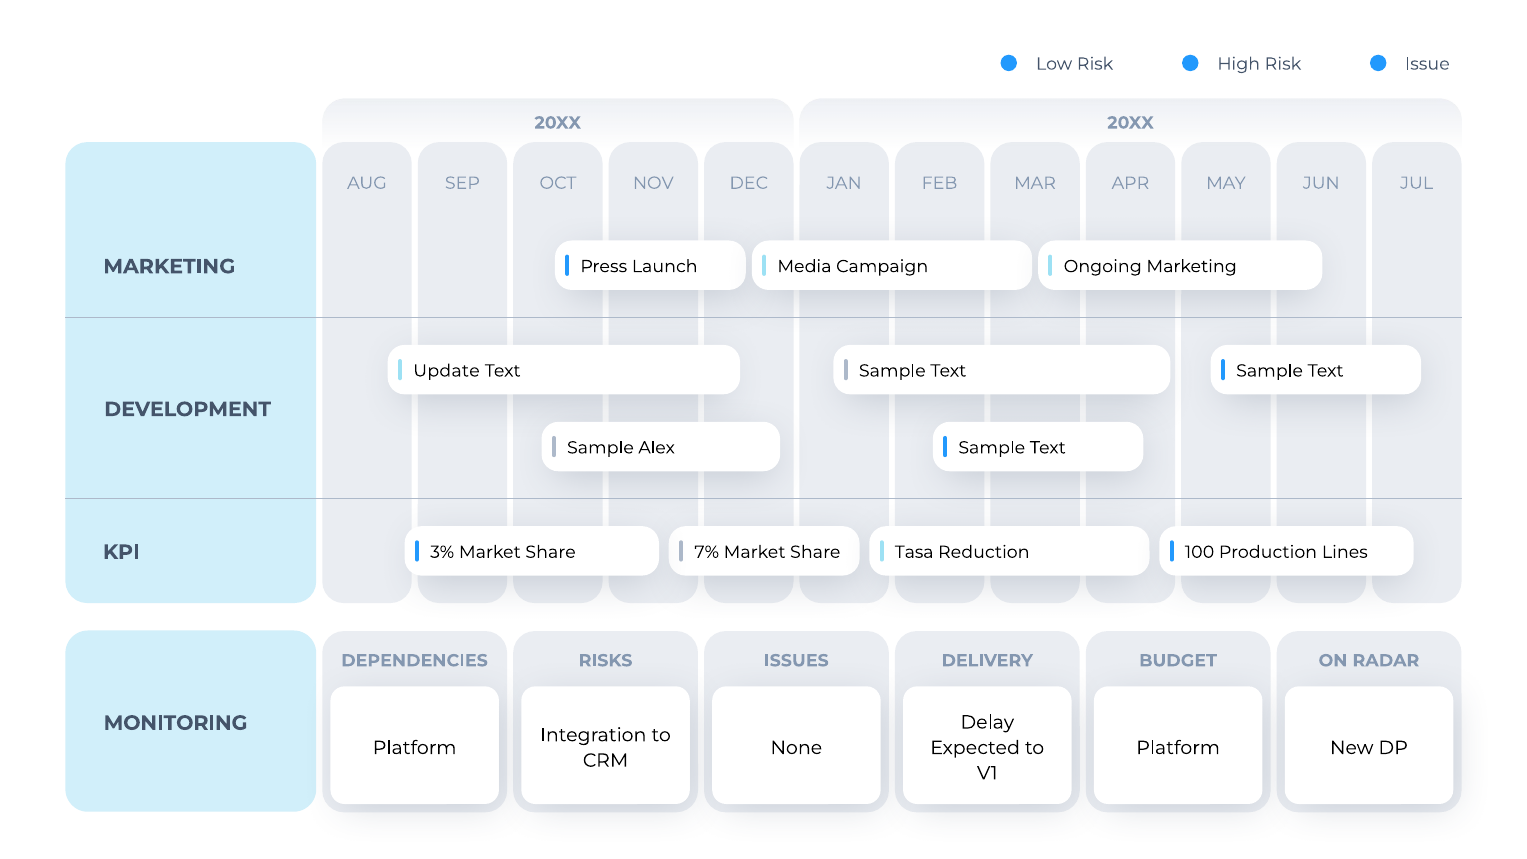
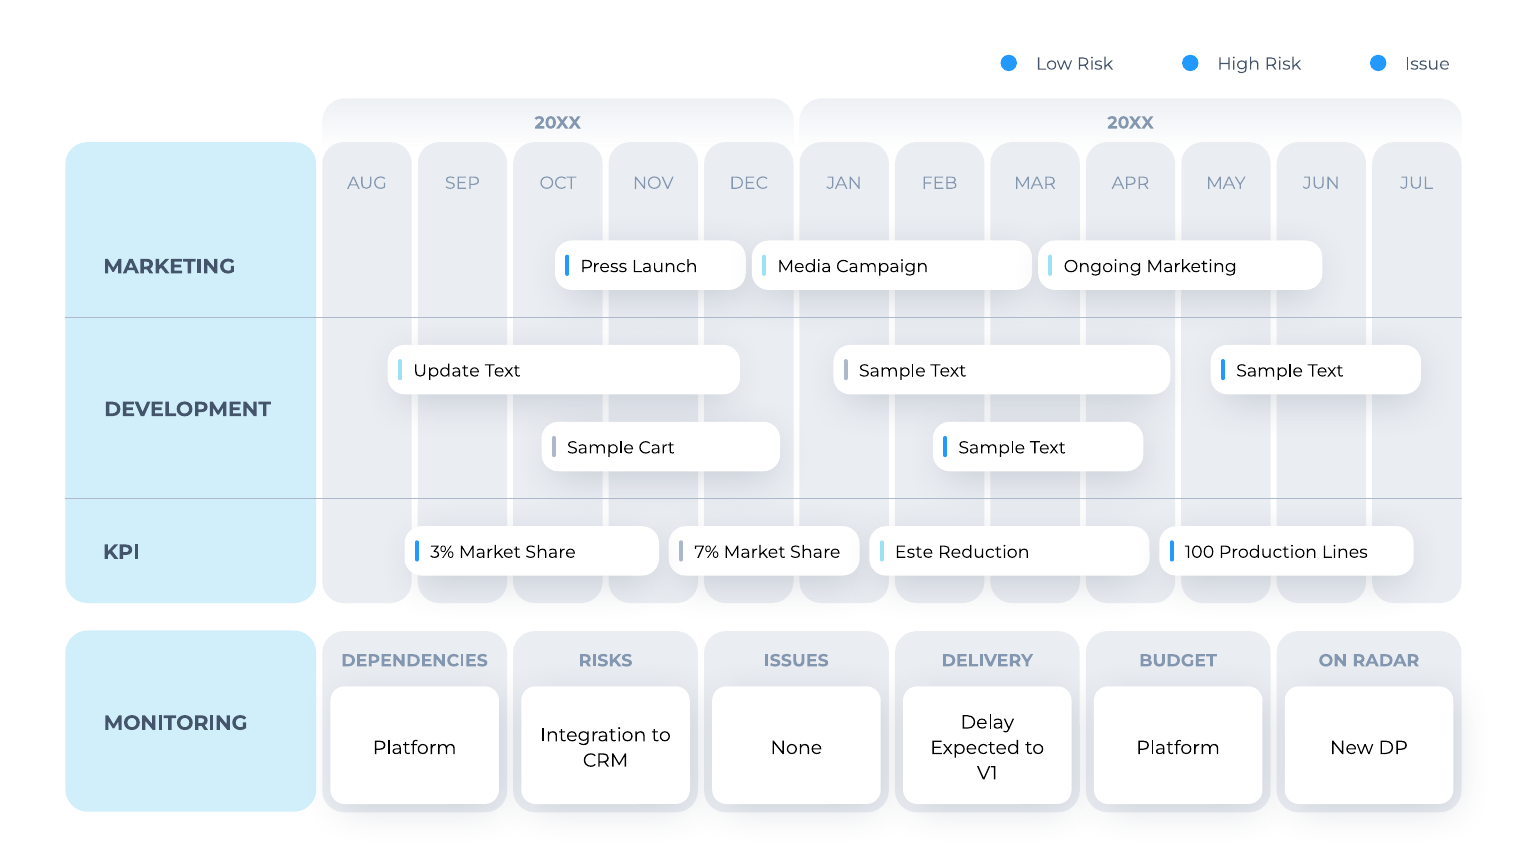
Alex: Alex -> Cart
Tasa: Tasa -> Este
